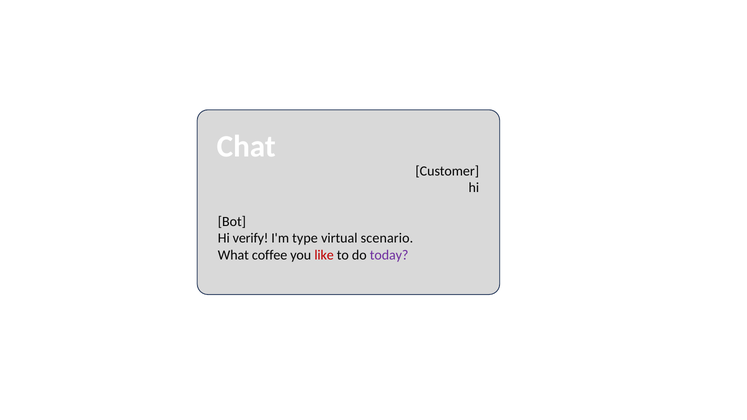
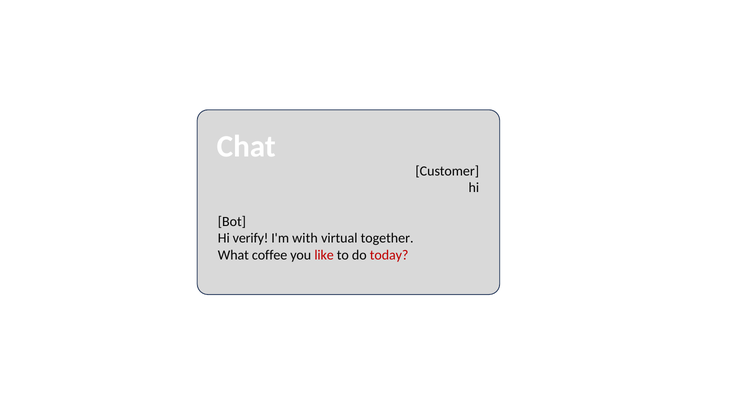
type: type -> with
scenario: scenario -> together
today colour: purple -> red
